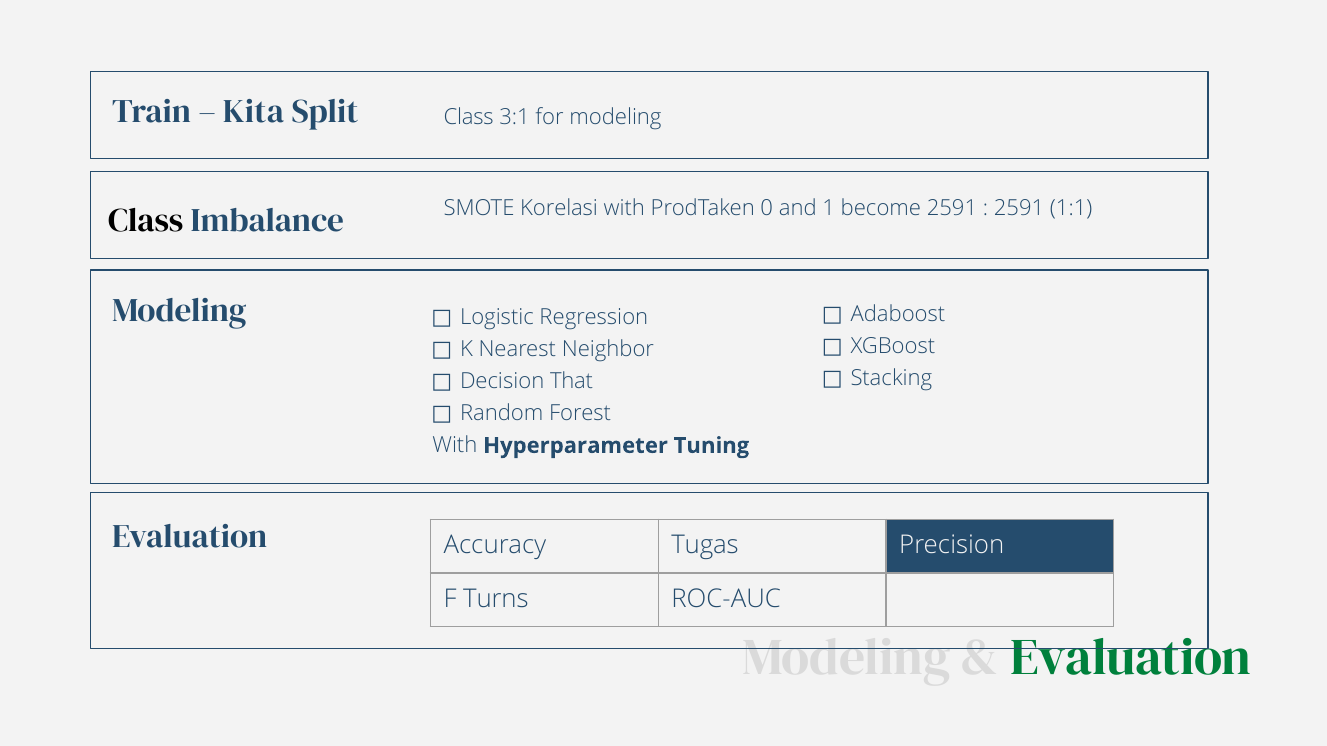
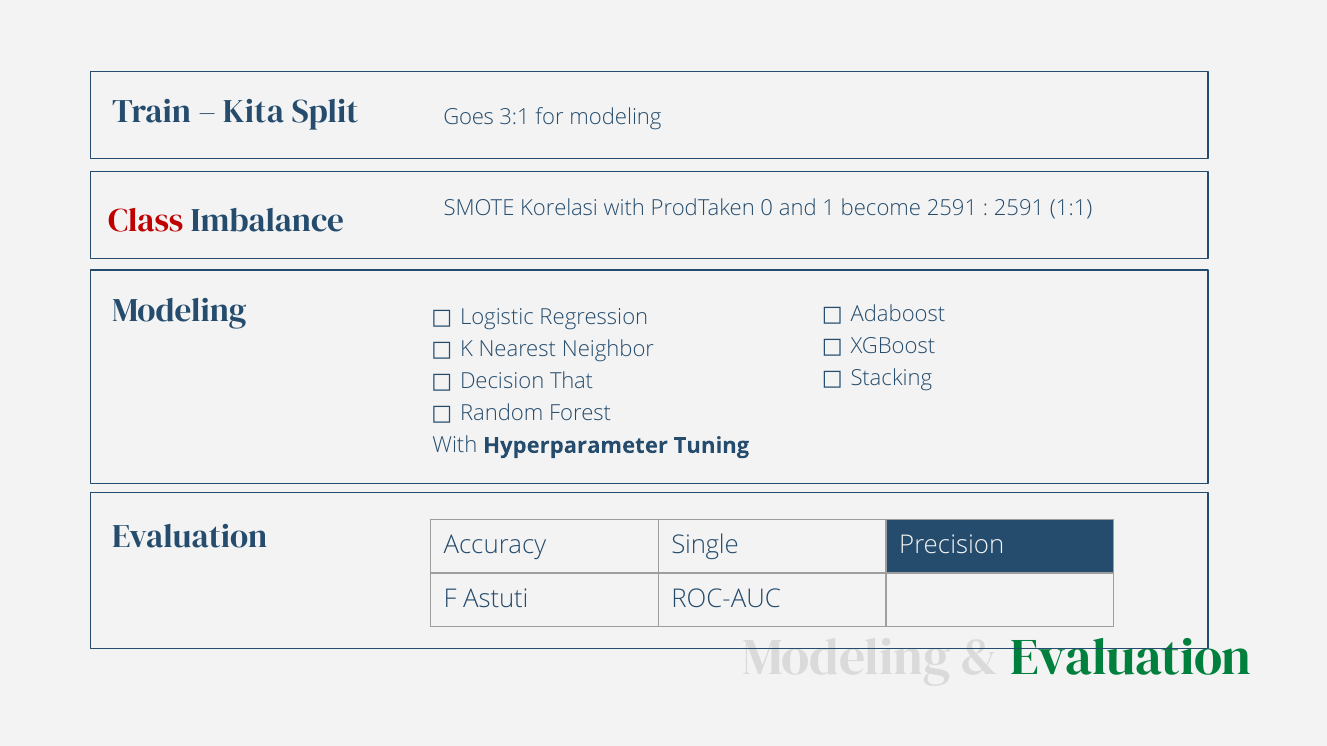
Class at (469, 118): Class -> Goes
Class at (146, 221) colour: black -> red
Tugas: Tugas -> Single
Turns: Turns -> Astuti
